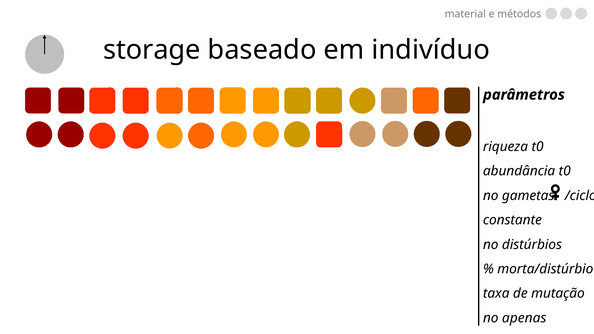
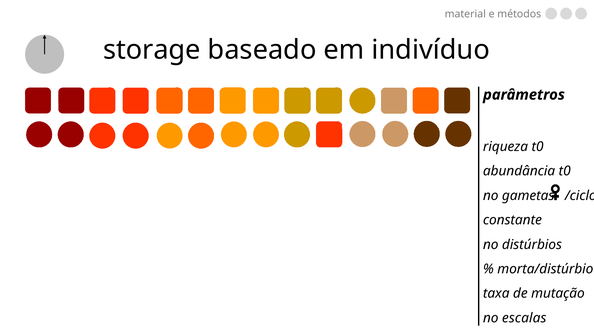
apenas: apenas -> escalas
